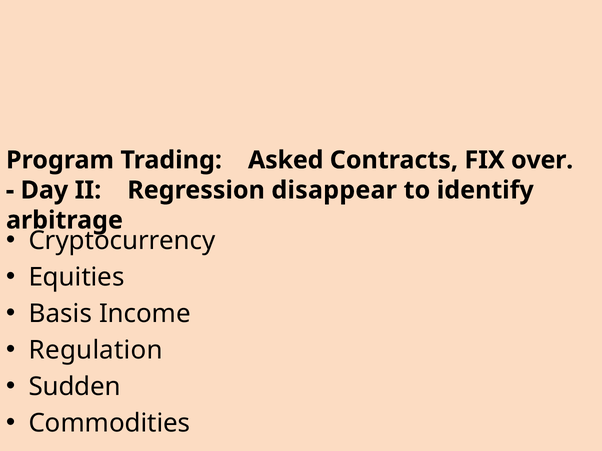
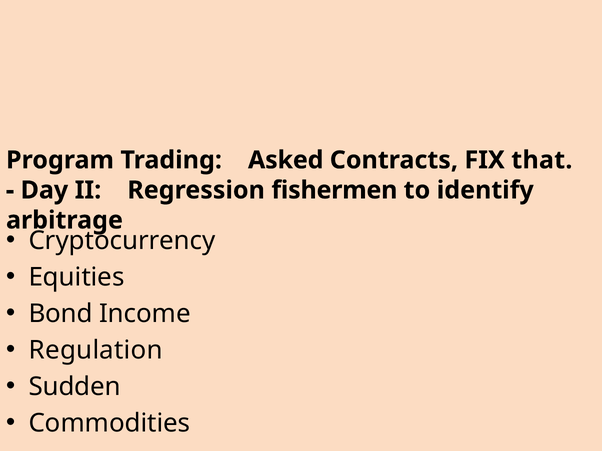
over: over -> that
disappear: disappear -> fishermen
Basis: Basis -> Bond
